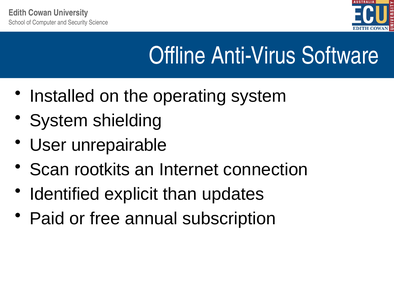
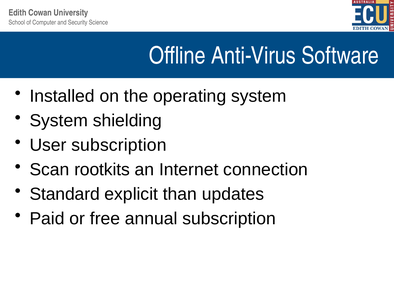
User unrepairable: unrepairable -> subscription
Identified: Identified -> Standard
